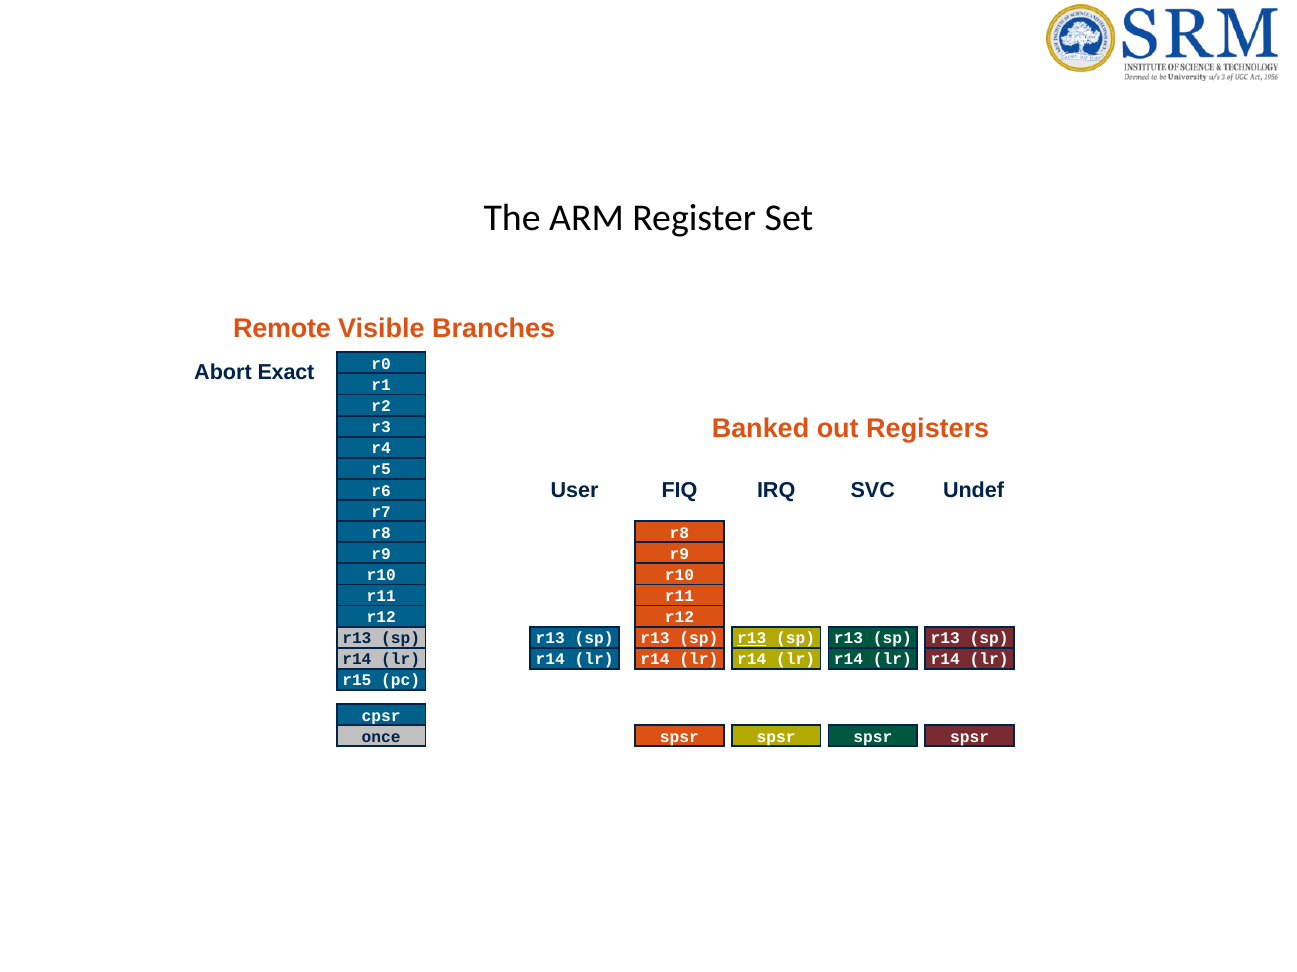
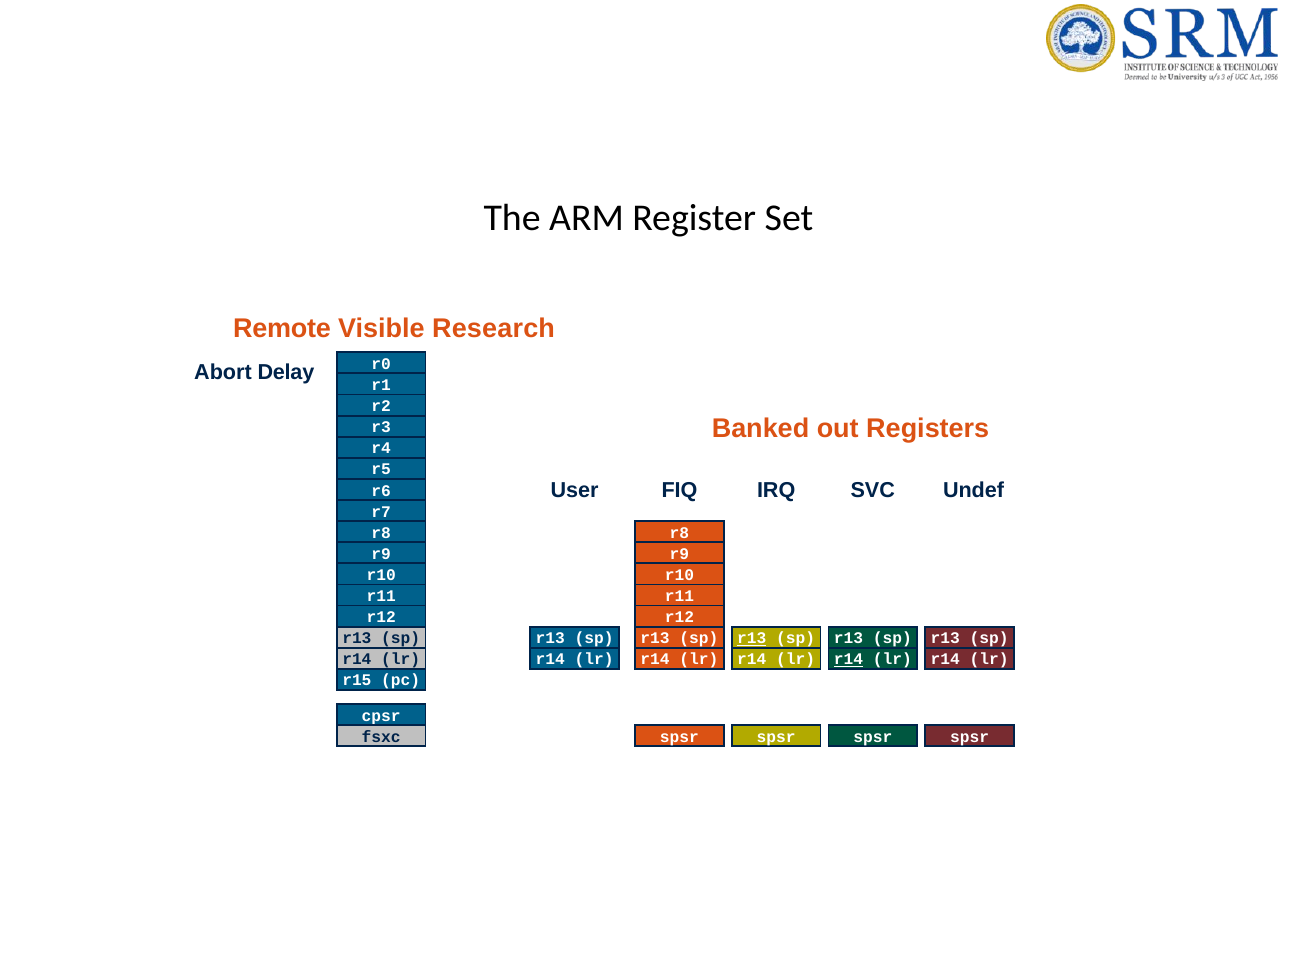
Branches: Branches -> Research
Exact: Exact -> Delay
r14 at (849, 660) underline: none -> present
once: once -> fsxc
